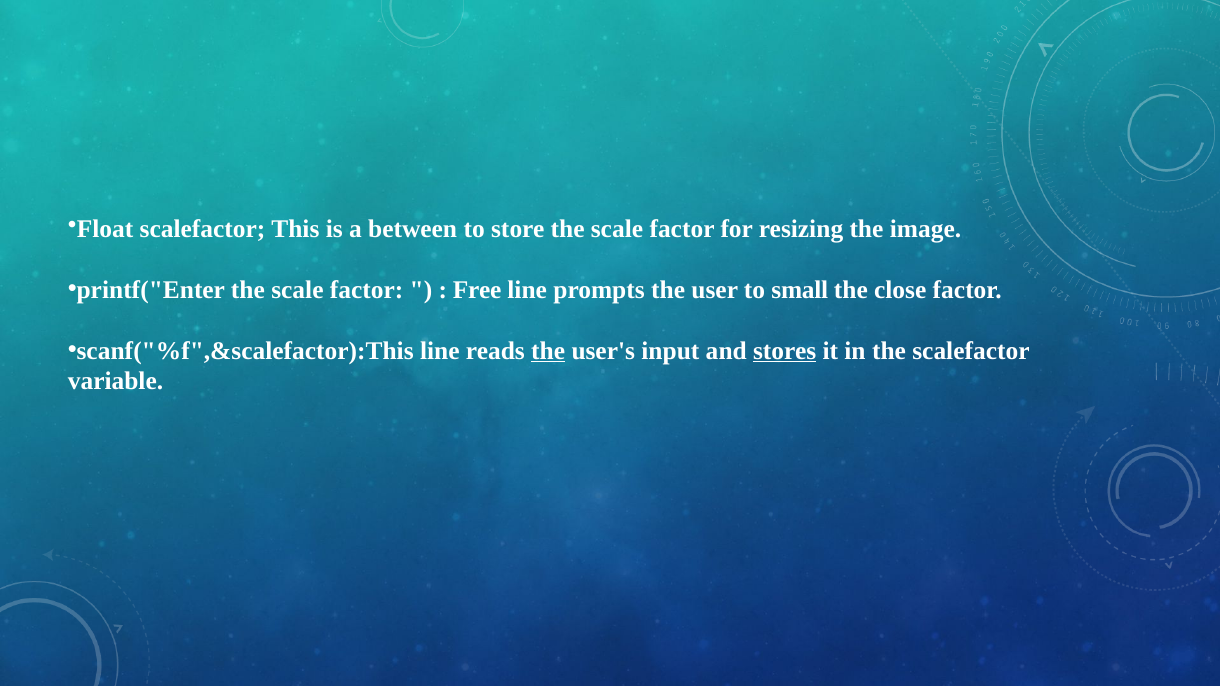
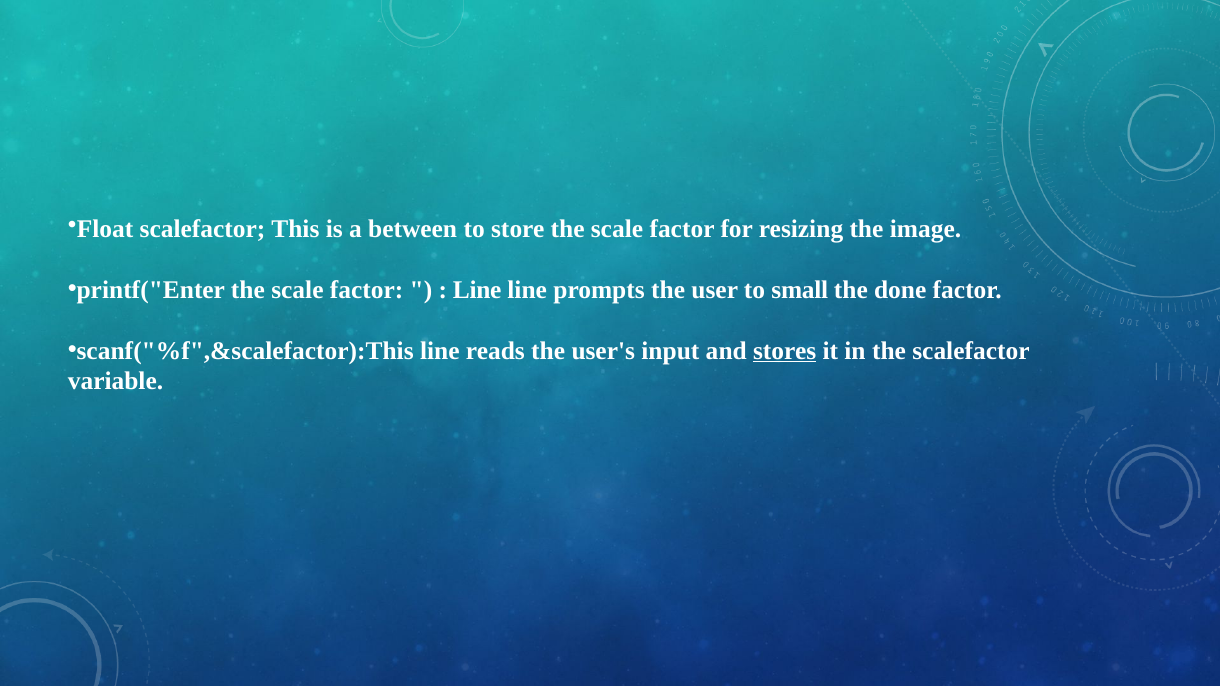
Free at (477, 290): Free -> Line
close: close -> done
the at (548, 351) underline: present -> none
